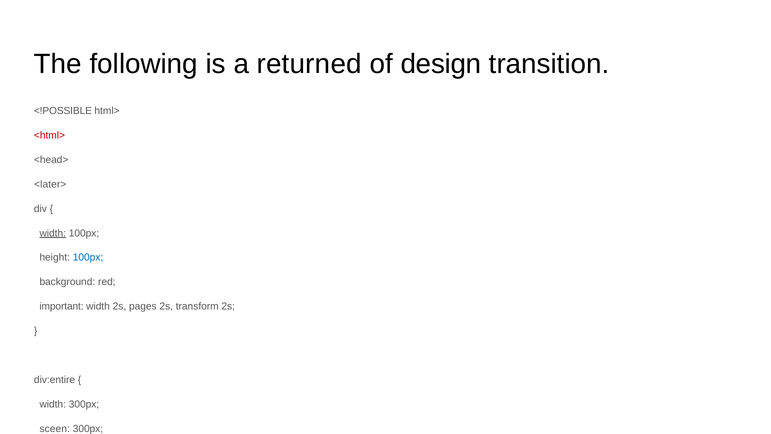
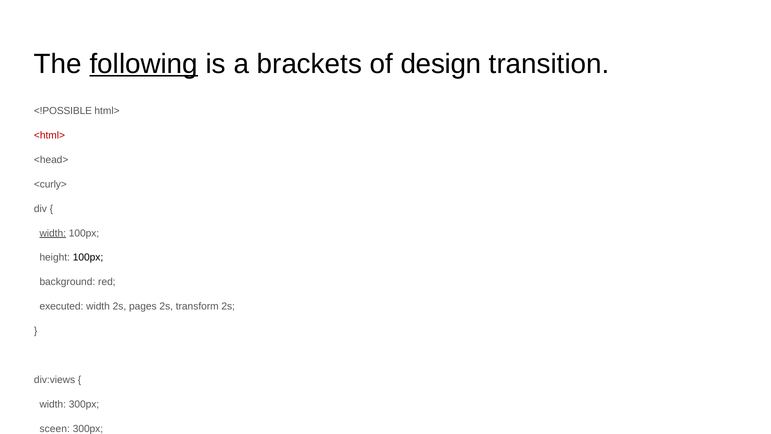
following underline: none -> present
returned: returned -> brackets
<later>: <later> -> <curly>
100px at (88, 257) colour: blue -> black
important: important -> executed
div:entire: div:entire -> div:views
